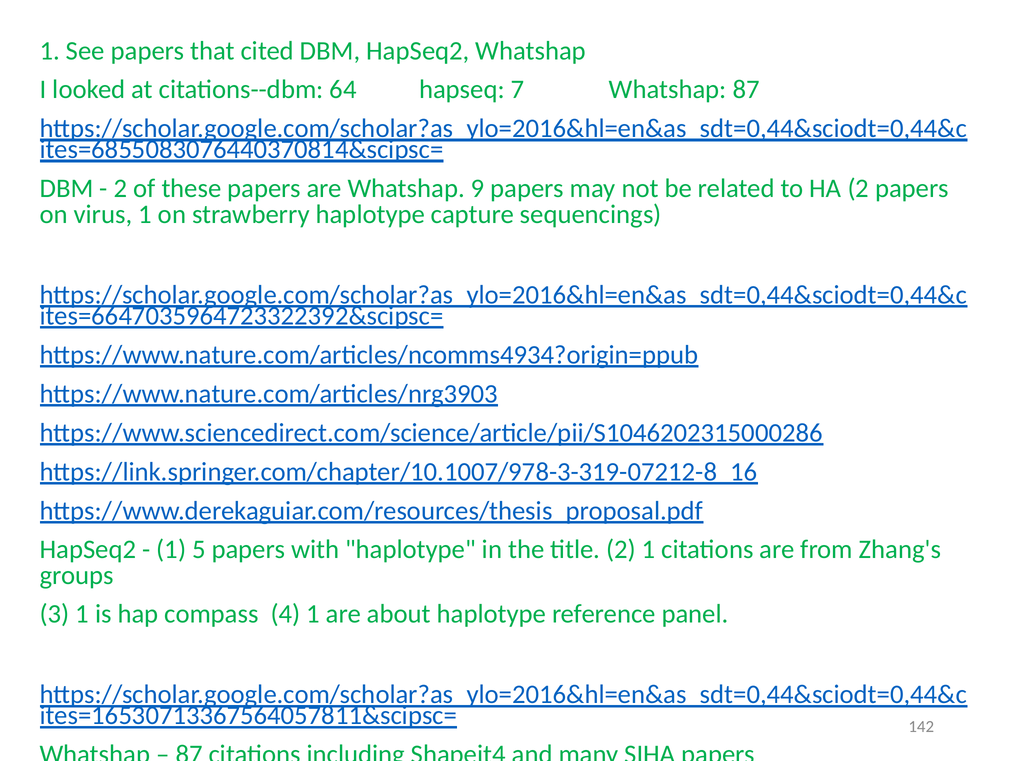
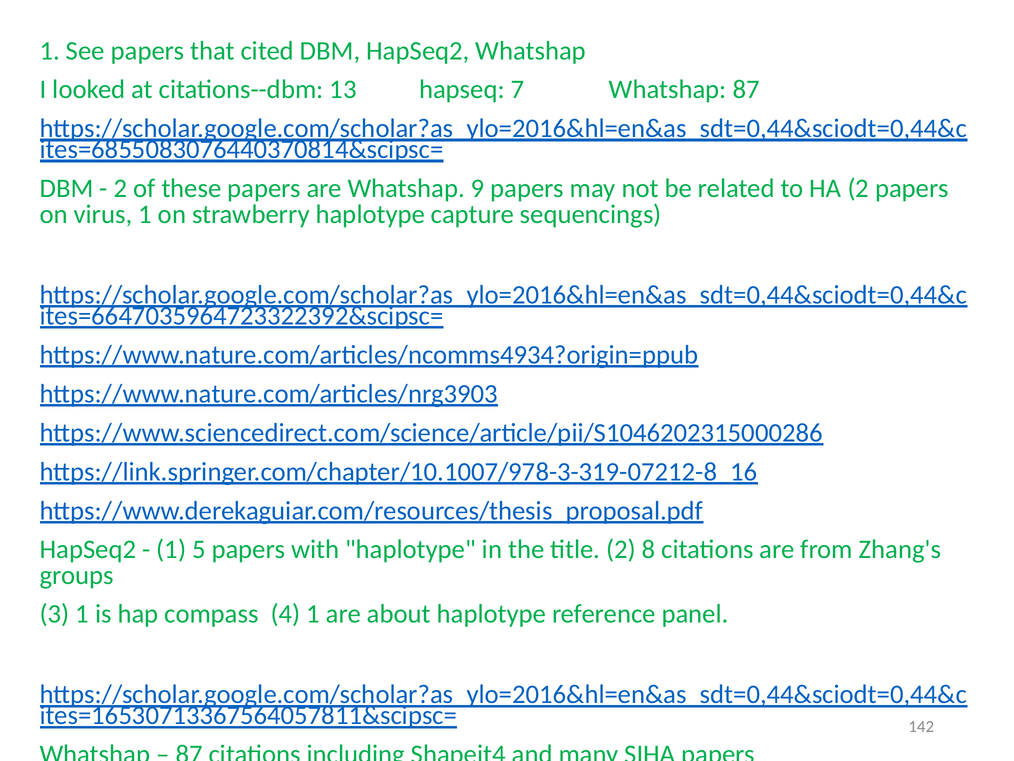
64: 64 -> 13
2 1: 1 -> 8
